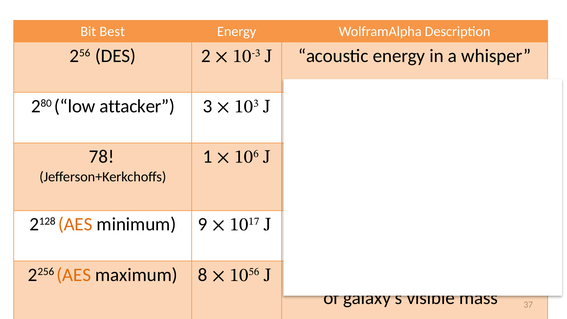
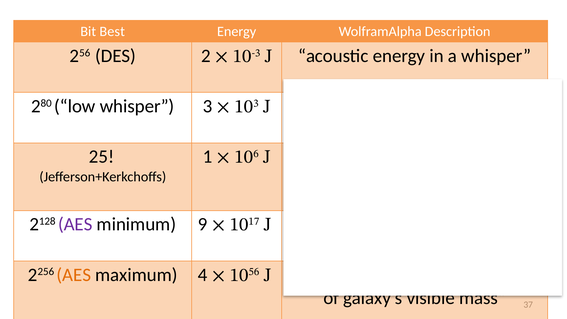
low attacker: attacker -> whisper
78: 78 -> 25
AES at (75, 224) colour: orange -> purple
8: 8 -> 4
